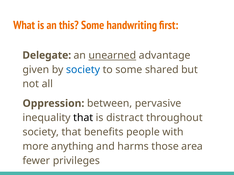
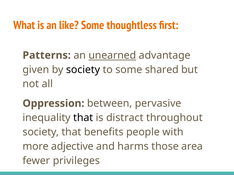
this: this -> like
handwriting: handwriting -> thoughtless
Delegate: Delegate -> Patterns
society at (83, 70) colour: blue -> black
anything: anything -> adjective
